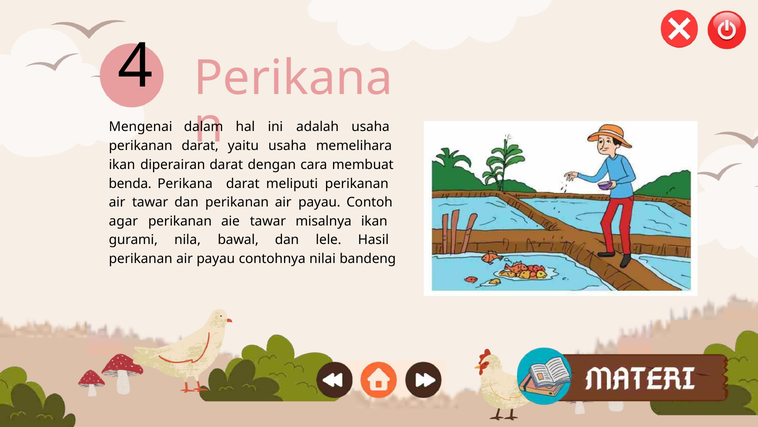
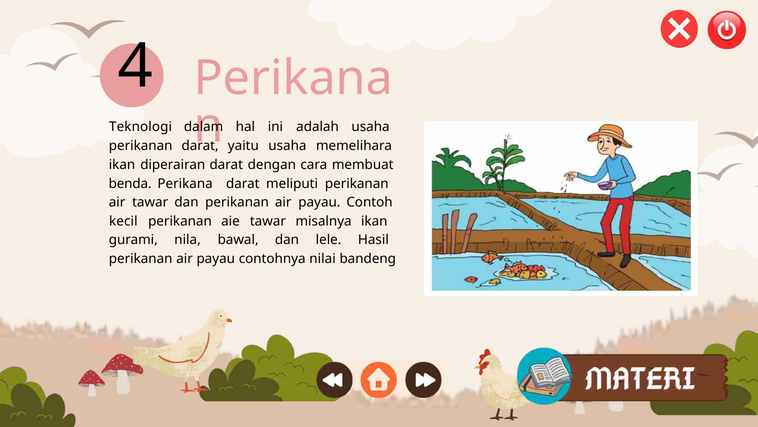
Mengenai: Mengenai -> Teknologi
agar: agar -> kecil
